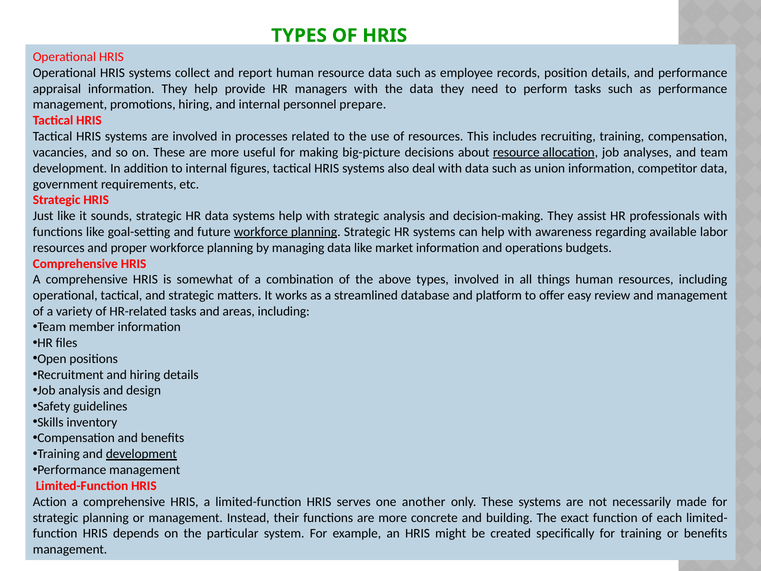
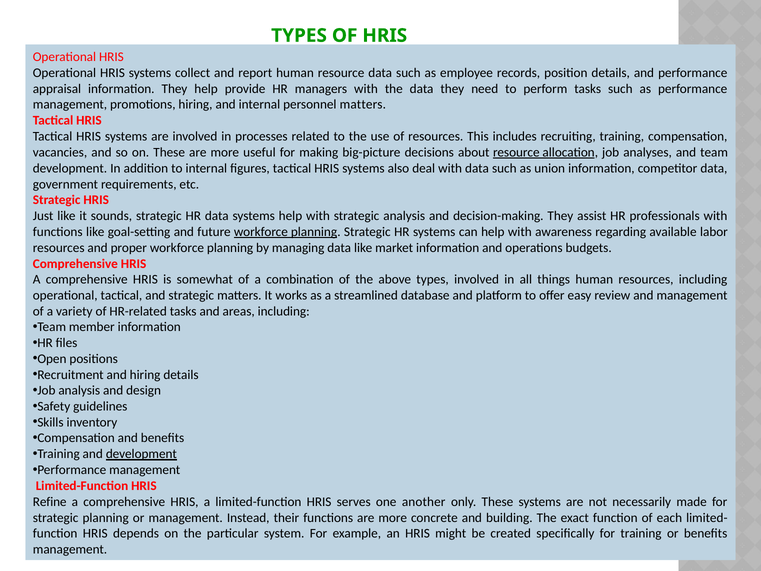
personnel prepare: prepare -> matters
Action: Action -> Refine
